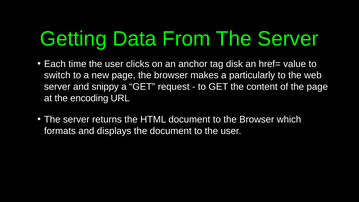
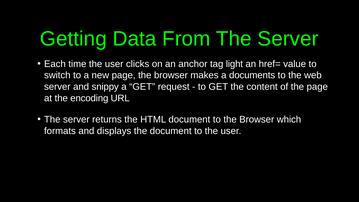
disk: disk -> light
particularly: particularly -> documents
